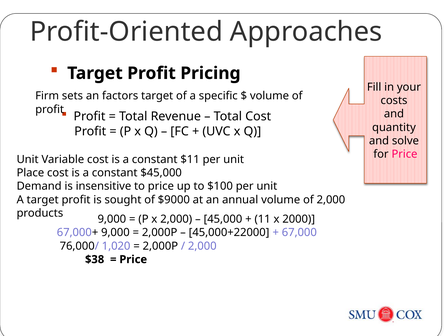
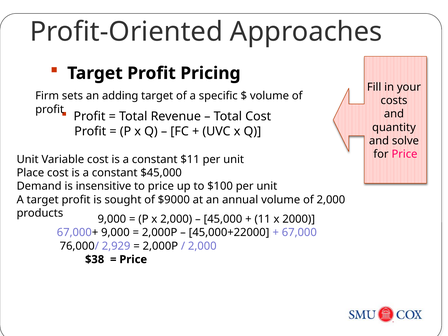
factors: factors -> adding
1,020: 1,020 -> 2,929
